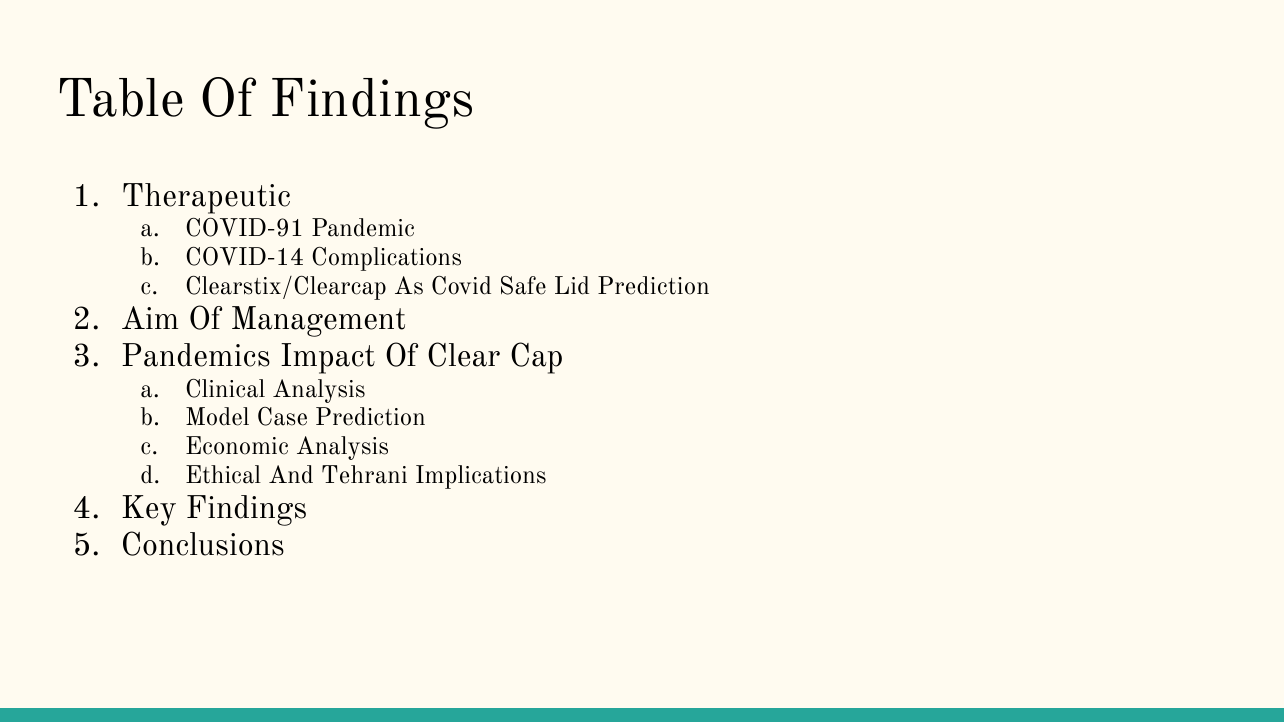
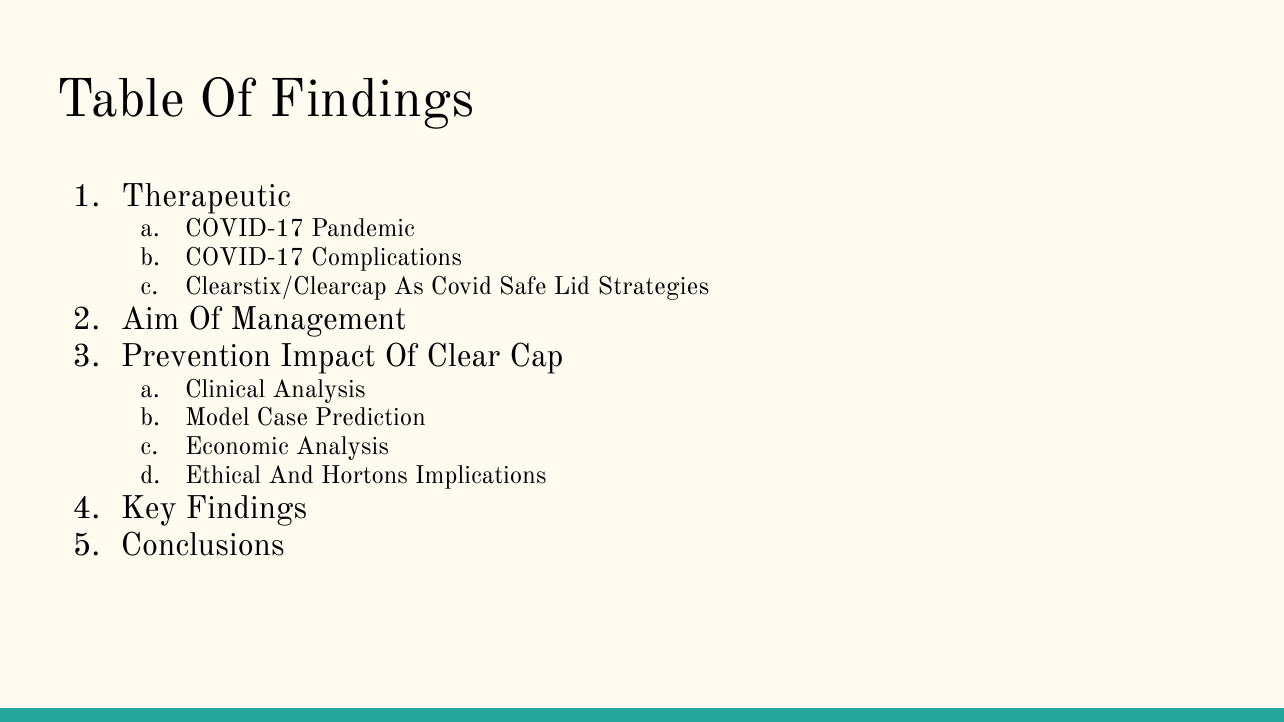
COVID-91 at (245, 229): COVID-91 -> COVID-17
COVID-14 at (245, 258): COVID-14 -> COVID-17
Lid Prediction: Prediction -> Strategies
Pandemics: Pandemics -> Prevention
Tehrani: Tehrani -> Hortons
